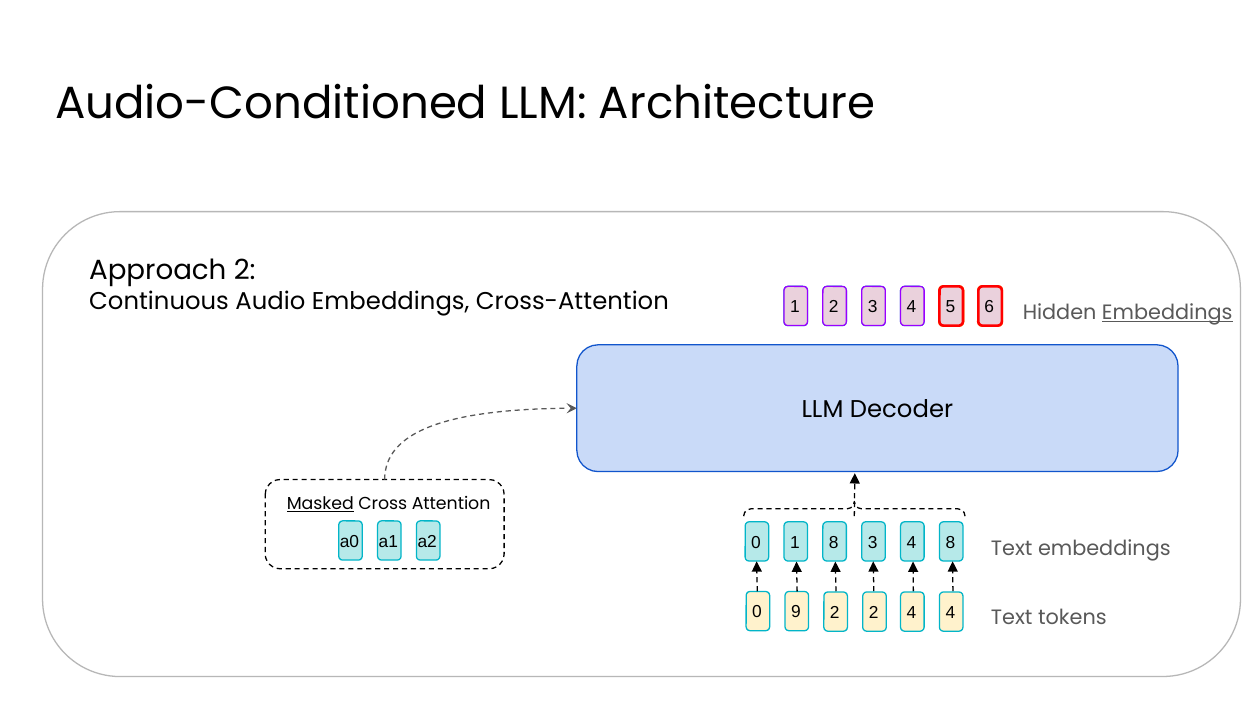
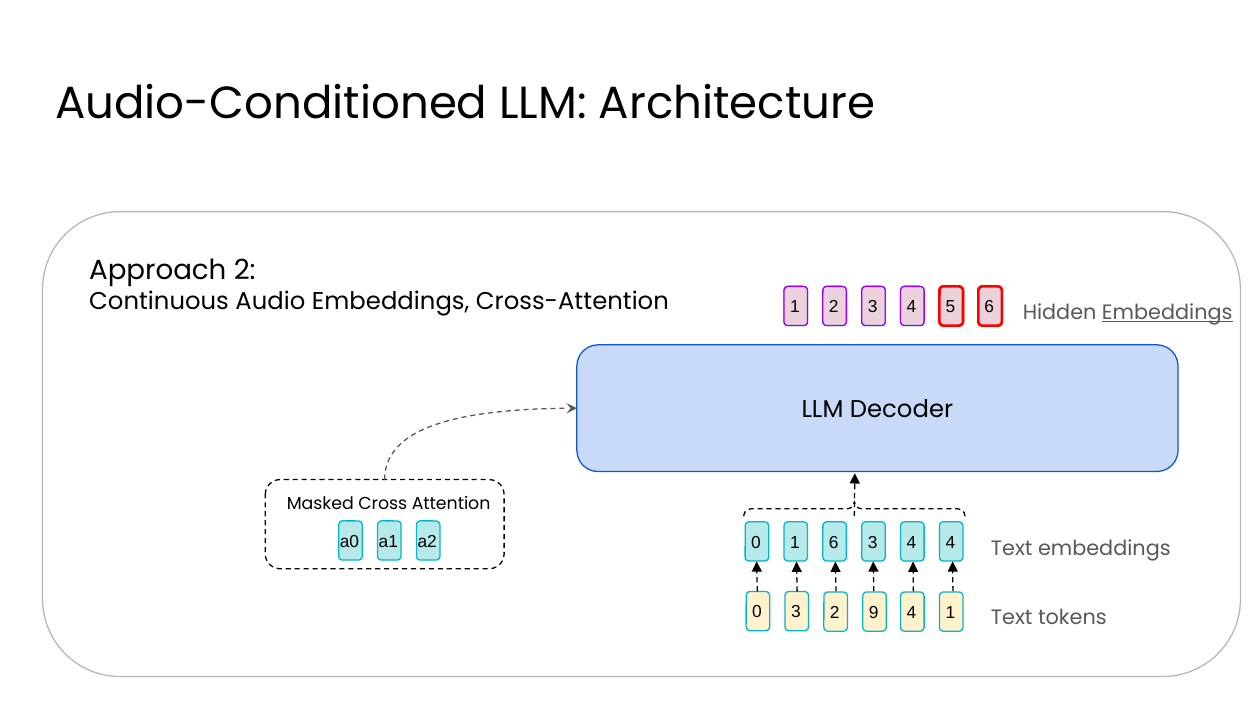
Masked underline: present -> none
1 8: 8 -> 6
4 8: 8 -> 4
0 9: 9 -> 3
2 2: 2 -> 9
4 4: 4 -> 1
